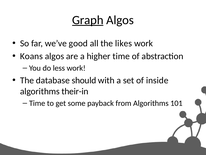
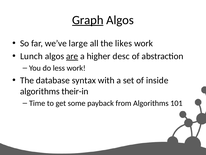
good: good -> large
Koans: Koans -> Lunch
are underline: none -> present
higher time: time -> desc
should: should -> syntax
